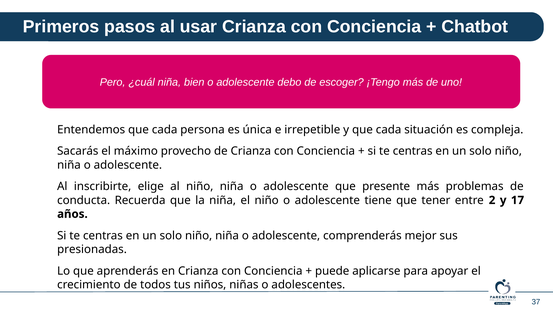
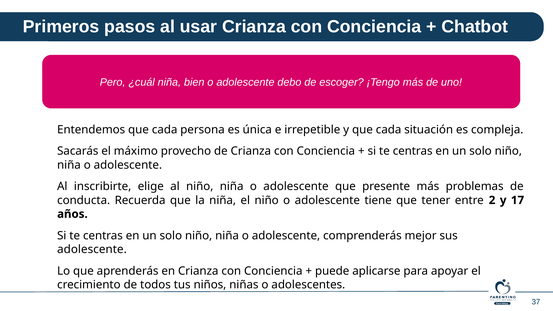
presionadas at (92, 249): presionadas -> adolescente
